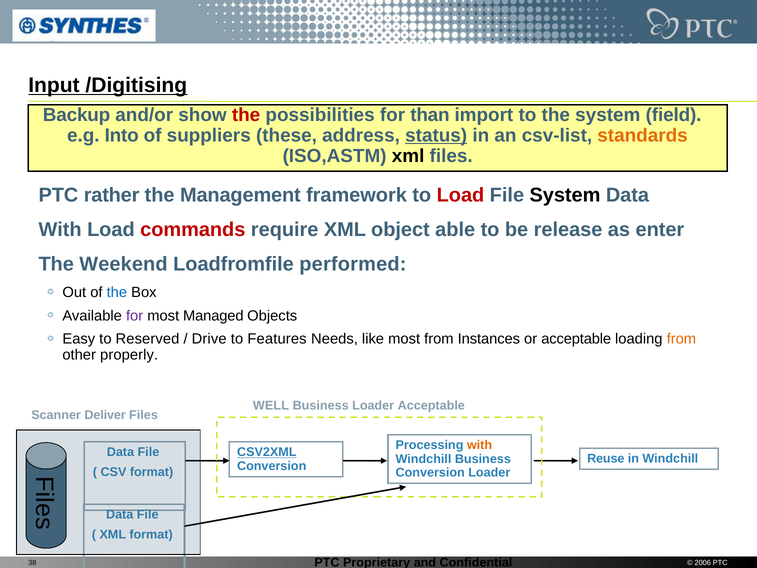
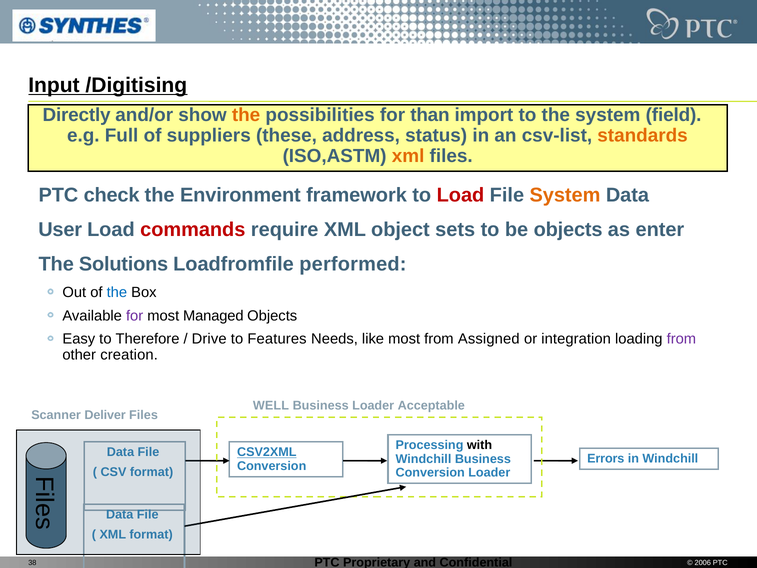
Backup: Backup -> Directly
the at (246, 115) colour: red -> orange
Into: Into -> Full
status underline: present -> none
xml at (408, 156) colour: black -> orange
rather: rather -> check
Management: Management -> Environment
System at (565, 195) colour: black -> orange
With at (60, 229): With -> User
able: able -> sets
be release: release -> objects
Weekend: Weekend -> Solutions
Reserved: Reserved -> Therefore
Instances: Instances -> Assigned
or acceptable: acceptable -> integration
from at (681, 339) colour: orange -> purple
properly: properly -> creation
with at (479, 445) colour: orange -> black
Reuse: Reuse -> Errors
